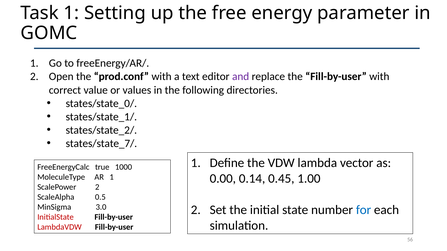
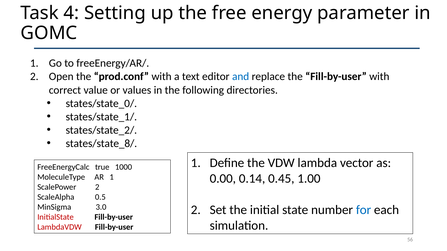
Task 1: 1 -> 4
and colour: purple -> blue
states/state_7/: states/state_7/ -> states/state_8/
